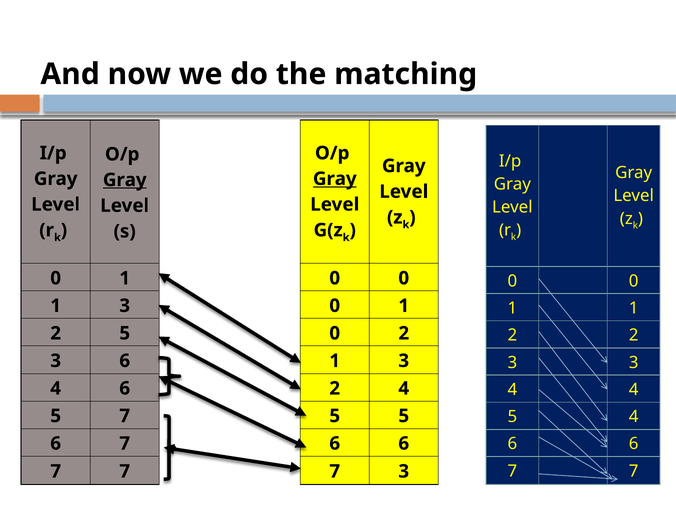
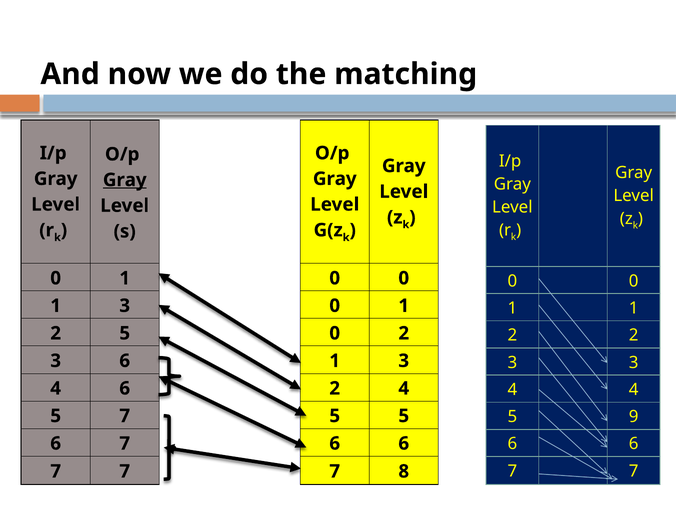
Gray at (335, 179) underline: present -> none
5 4: 4 -> 9
7 3: 3 -> 8
